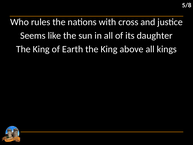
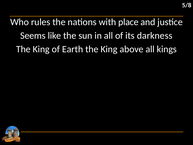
cross: cross -> place
daughter: daughter -> darkness
